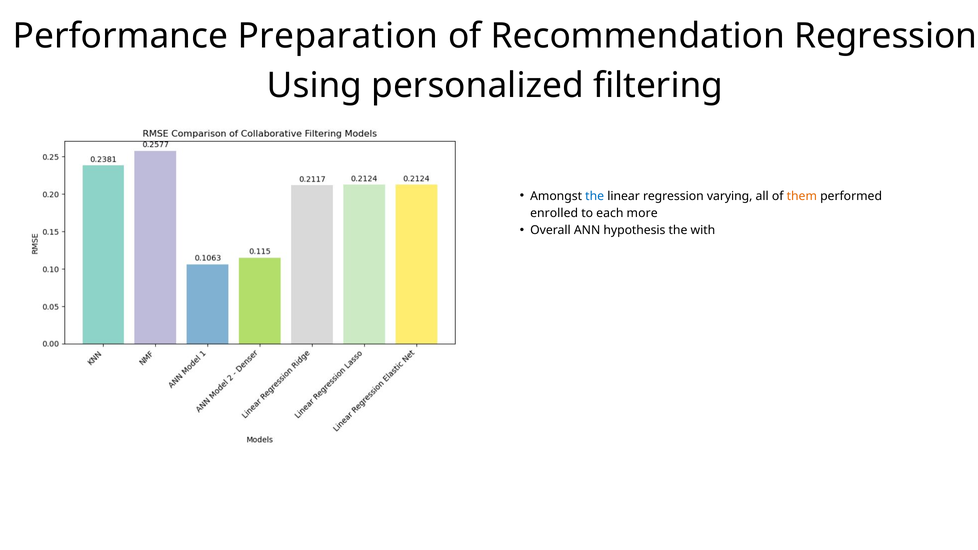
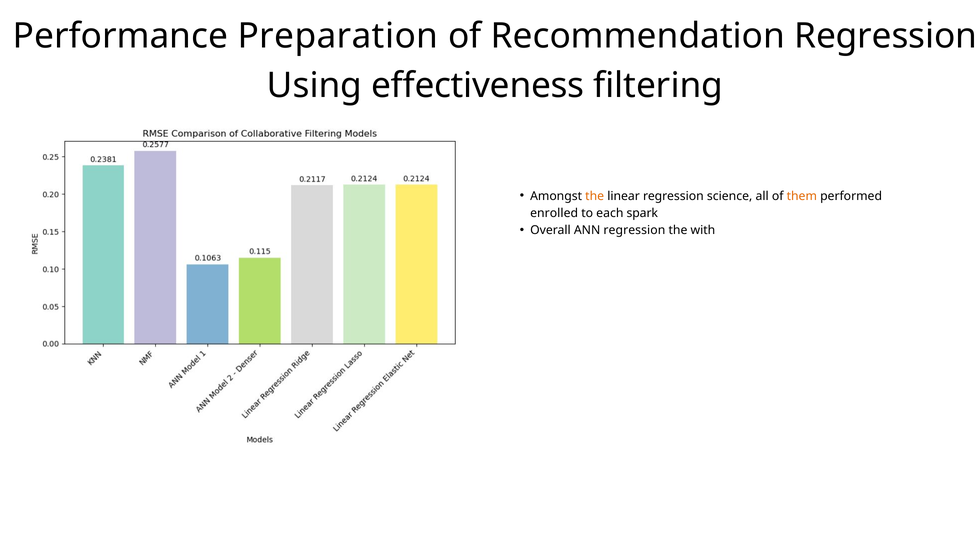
personalized: personalized -> effectiveness
the at (595, 196) colour: blue -> orange
varying: varying -> science
more: more -> spark
ANN hypothesis: hypothesis -> regression
